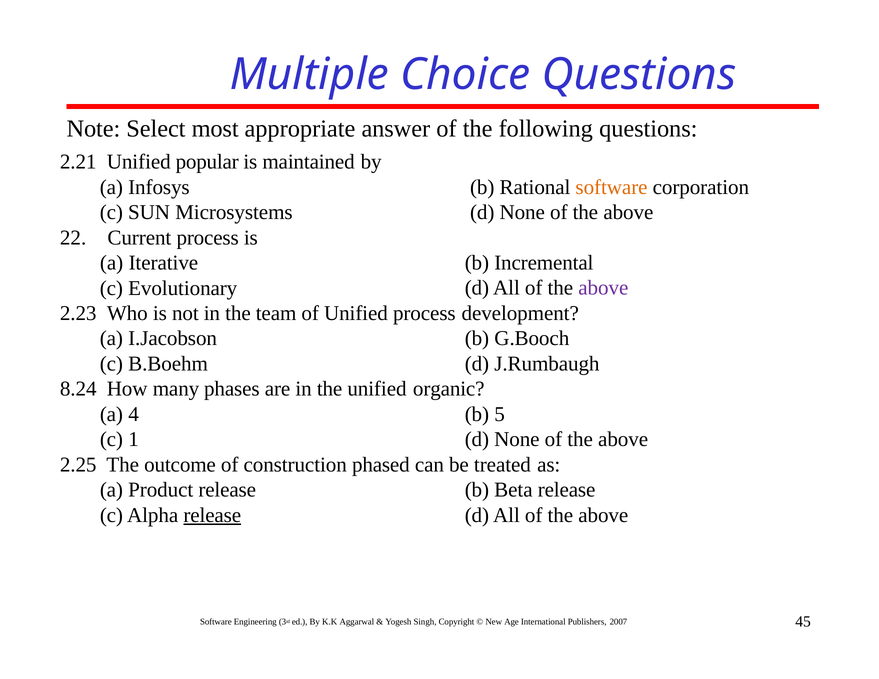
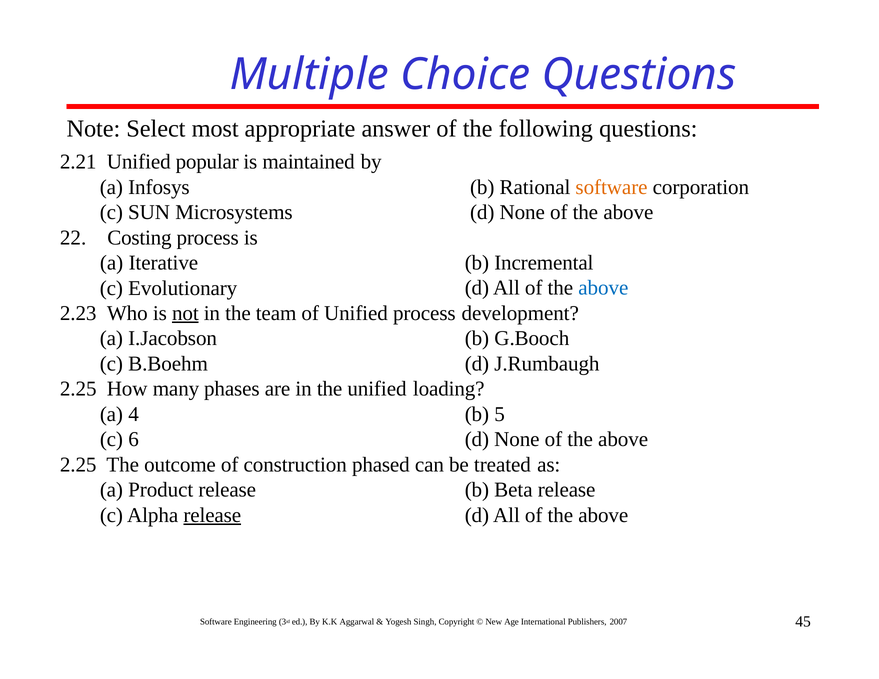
Current: Current -> Costing
above at (603, 288) colour: purple -> blue
not underline: none -> present
8.24 at (78, 389): 8.24 -> 2.25
organic: organic -> loading
1: 1 -> 6
